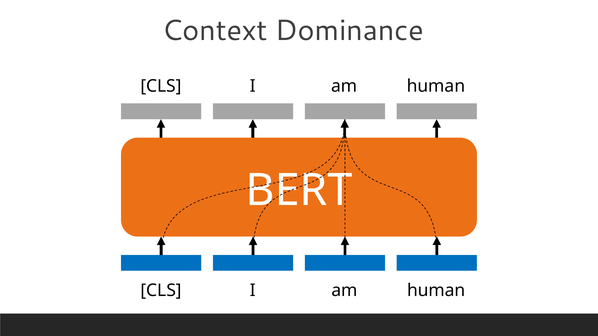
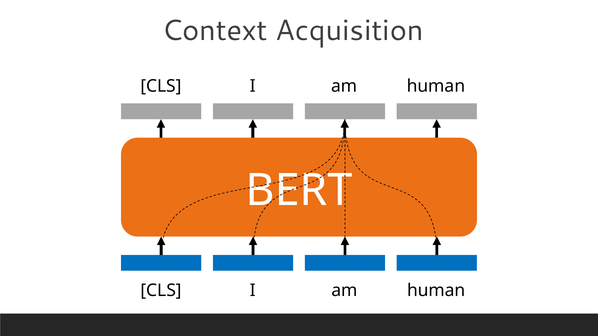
Dominance: Dominance -> Acquisition
